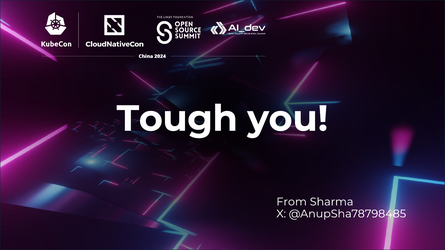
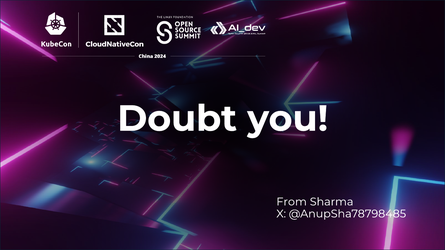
Tough: Tough -> Doubt
